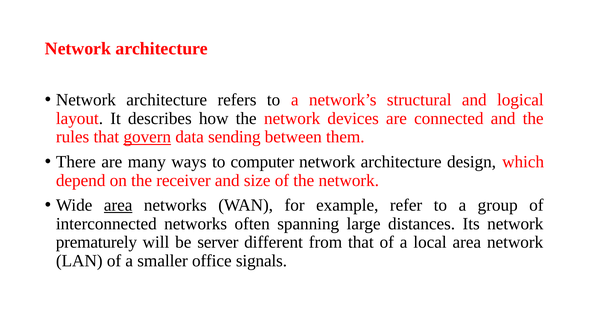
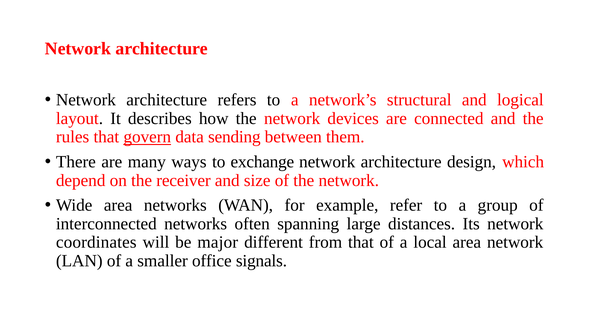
computer: computer -> exchange
area at (118, 205) underline: present -> none
prematurely: prematurely -> coordinates
server: server -> major
